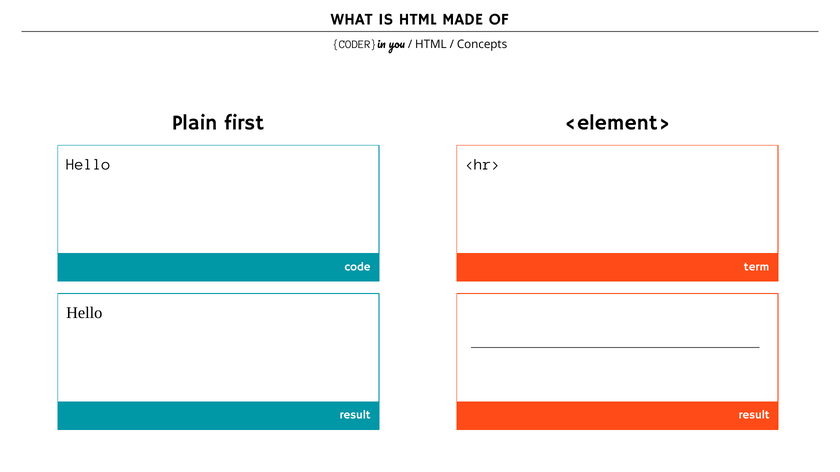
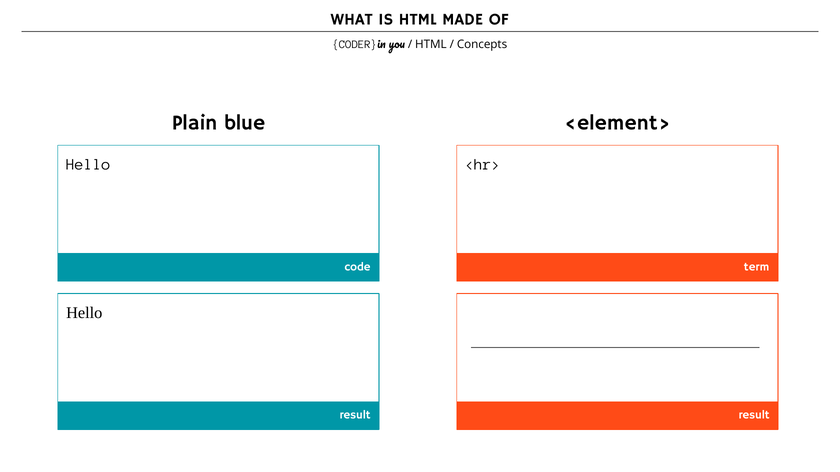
first: first -> blue
